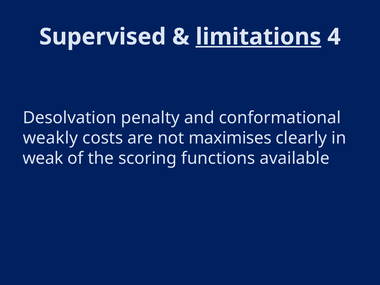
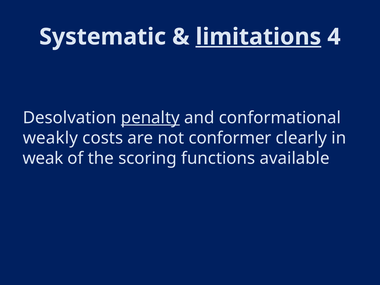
Supervised: Supervised -> Systematic
penalty underline: none -> present
maximises: maximises -> conformer
